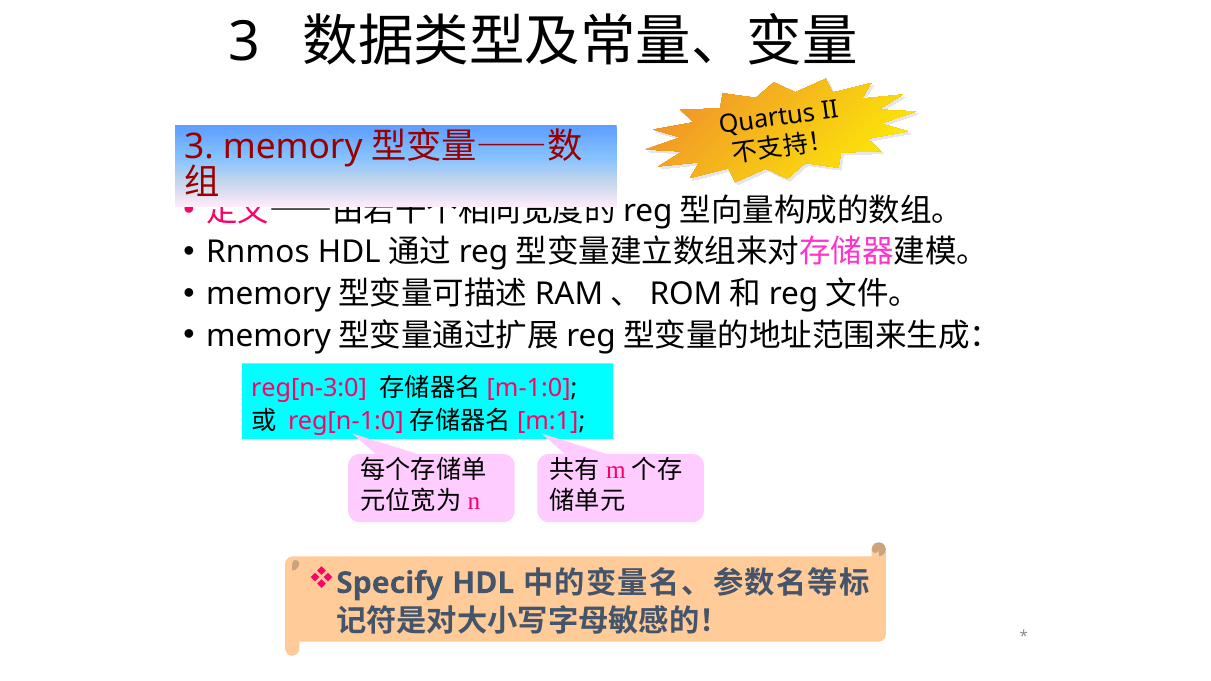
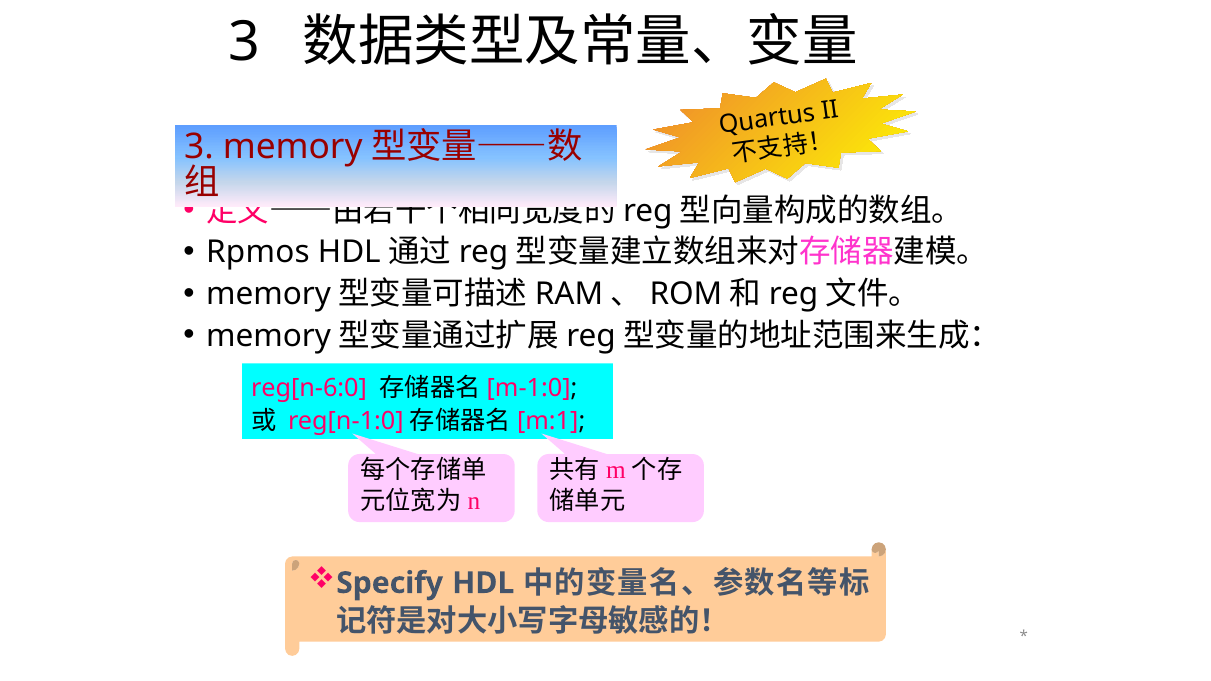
Rnmos: Rnmos -> Rpmos
reg[n-3:0: reg[n-3:0 -> reg[n-6:0
